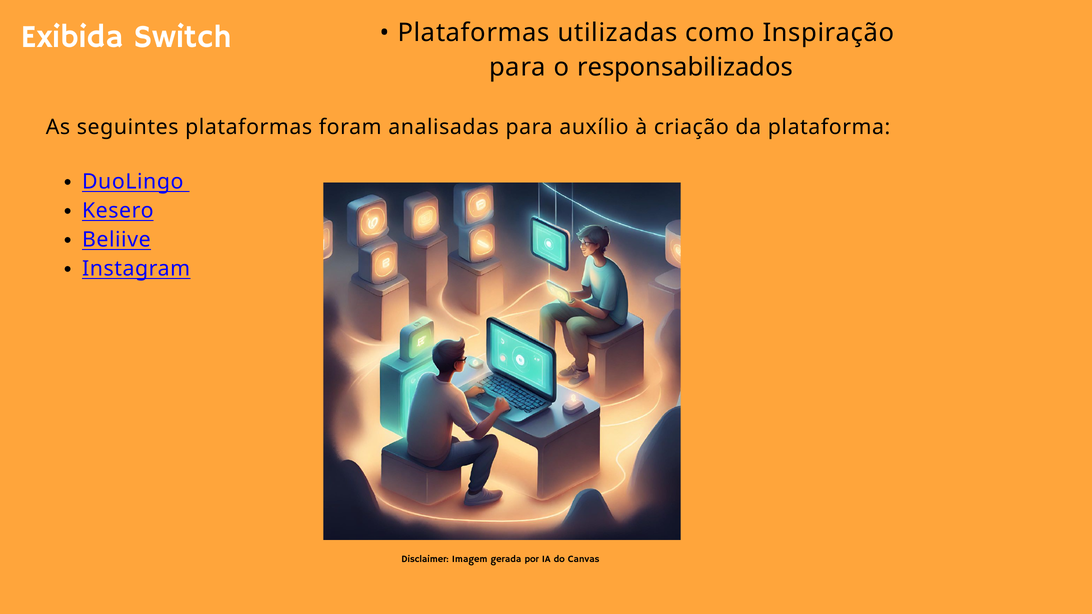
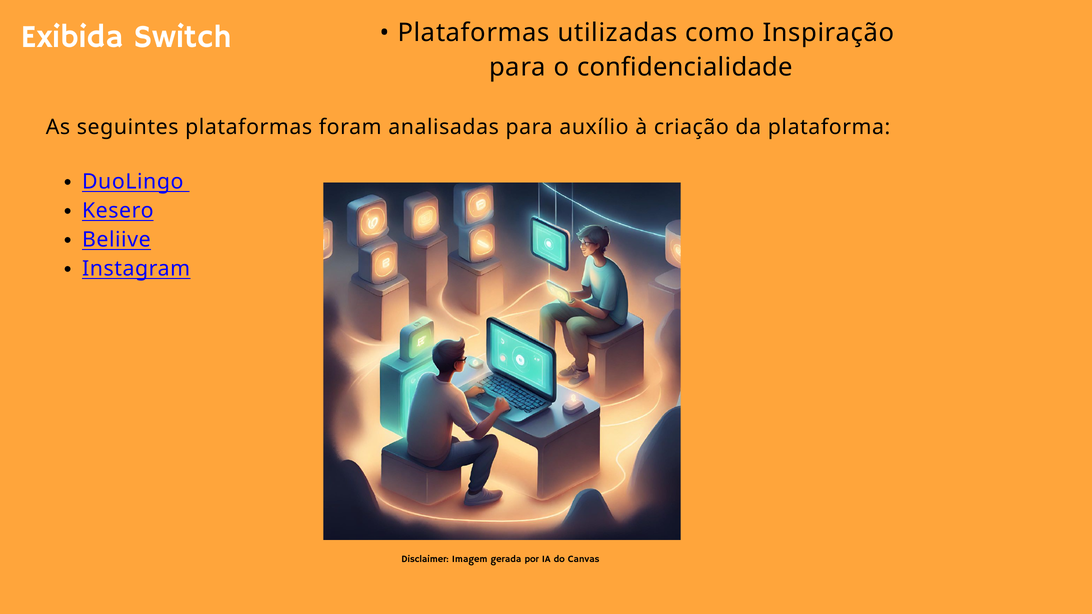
responsabilizados: responsabilizados -> confidencialidade
